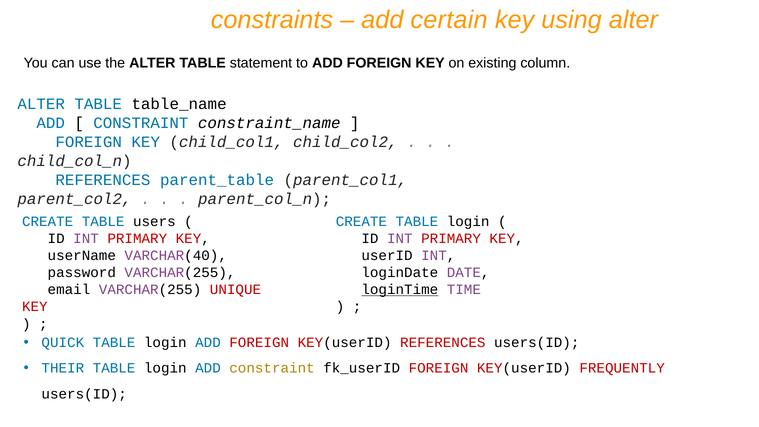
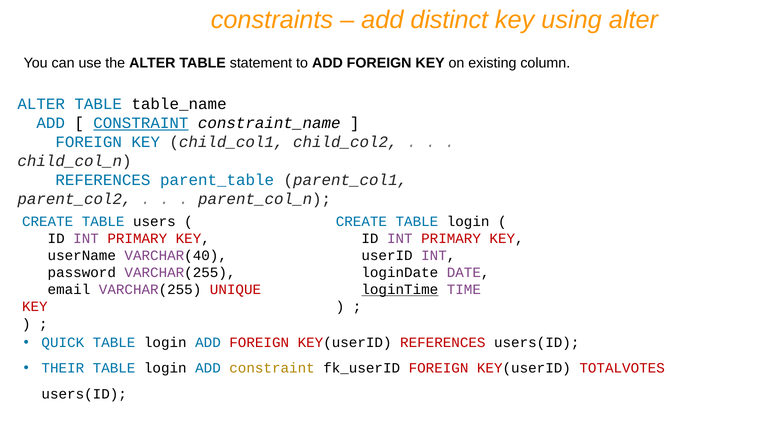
certain: certain -> distinct
CONSTRAINT at (141, 123) underline: none -> present
FREQUENTLY: FREQUENTLY -> TOTALVOTES
